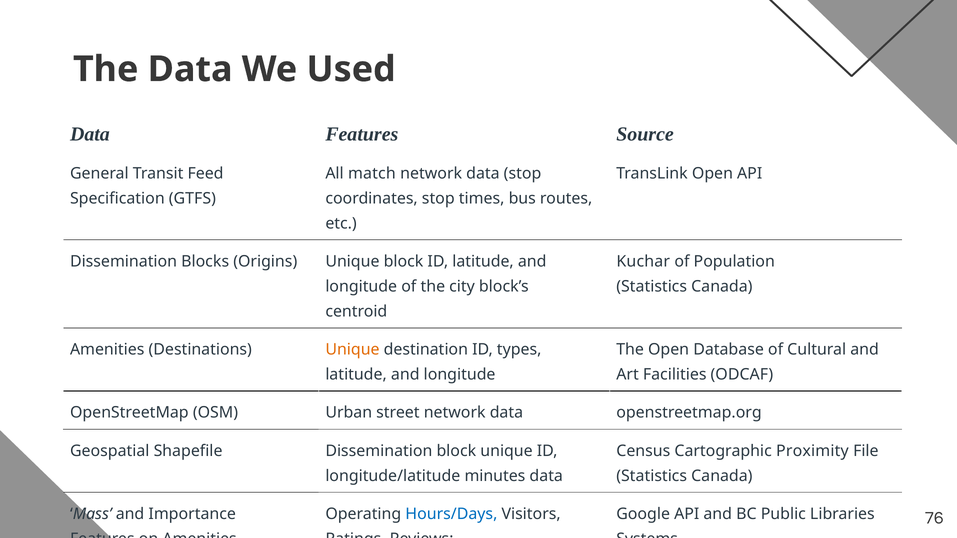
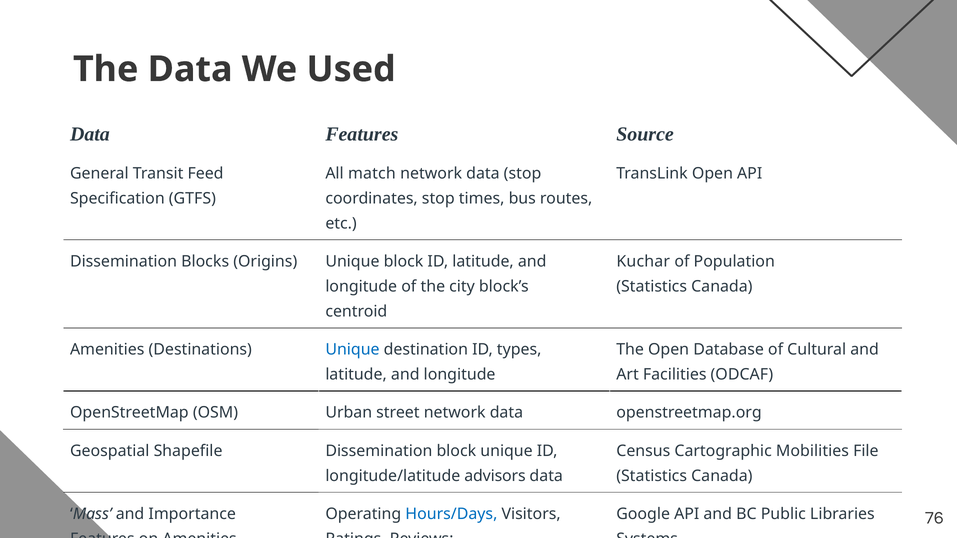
Unique at (352, 350) colour: orange -> blue
Proximity: Proximity -> Mobilities
minutes: minutes -> advisors
